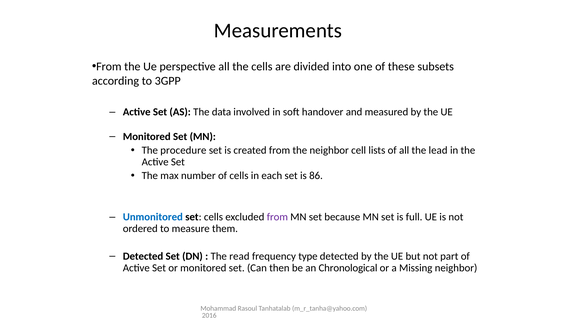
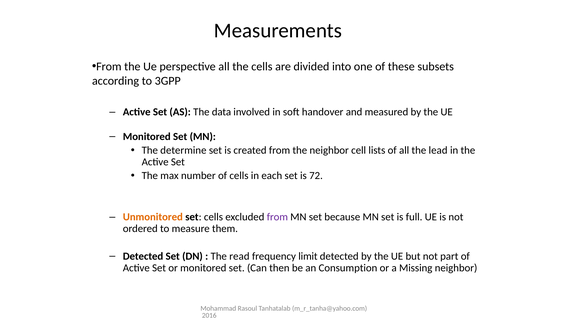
procedure: procedure -> determine
86: 86 -> 72
Unmonitored colour: blue -> orange
type: type -> limit
Chronological: Chronological -> Consumption
